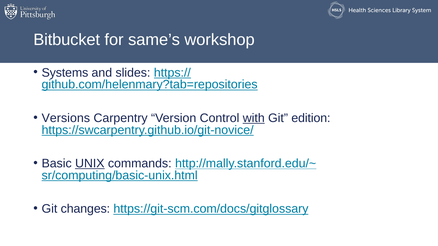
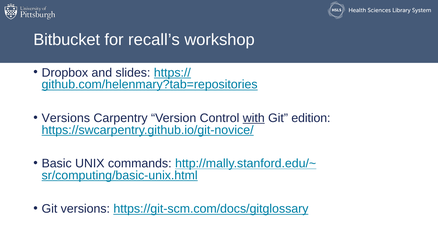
same’s: same’s -> recall’s
Systems: Systems -> Dropbox
UNIX underline: present -> none
Git changes: changes -> versions
